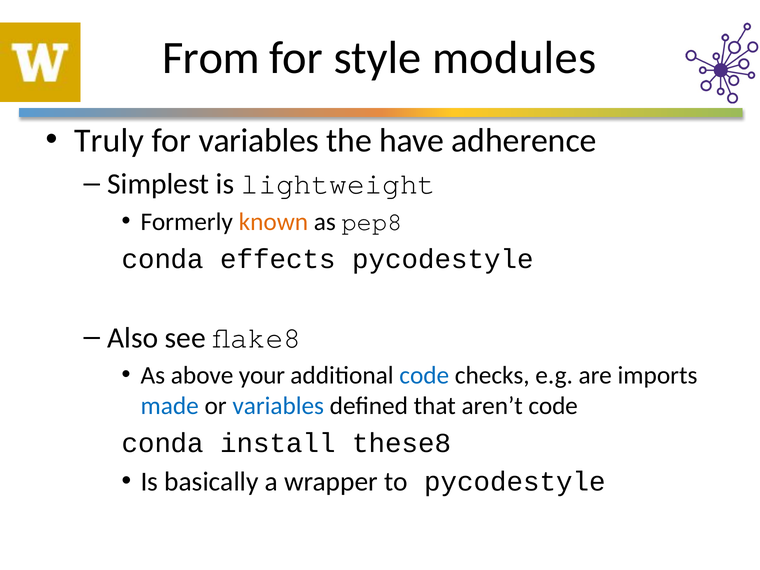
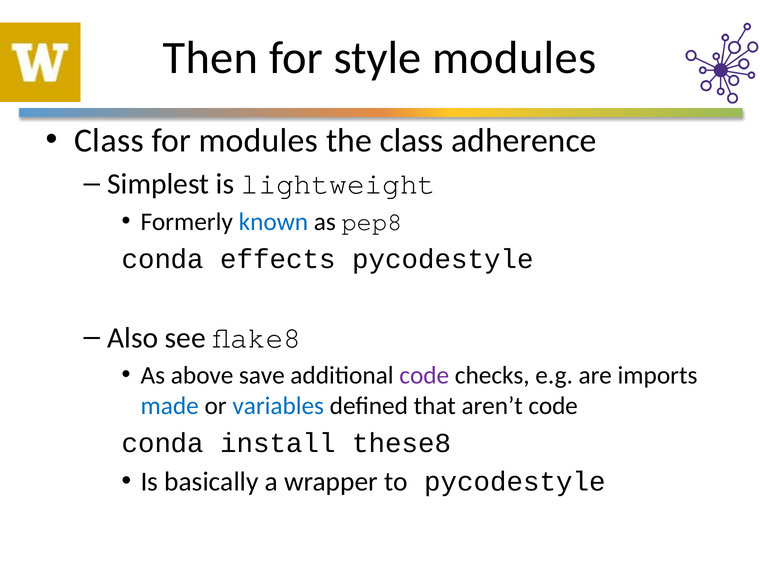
From: From -> Then
Truly at (109, 140): Truly -> Class
for variables: variables -> modules
the have: have -> class
known colour: orange -> blue
your: your -> save
code at (424, 375) colour: blue -> purple
